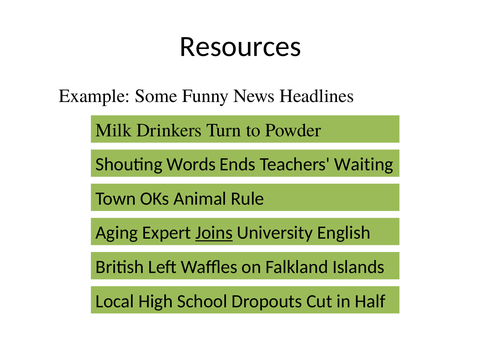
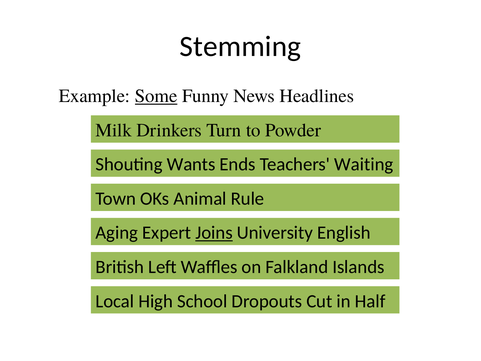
Resources: Resources -> Stemming
Some underline: none -> present
Words: Words -> Wants
